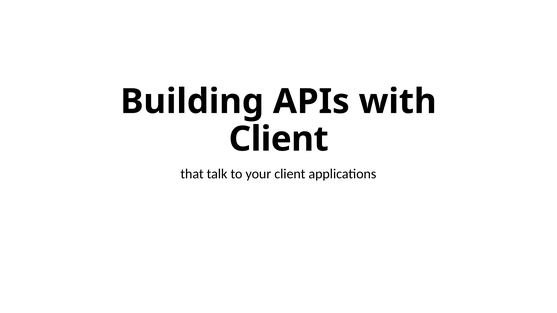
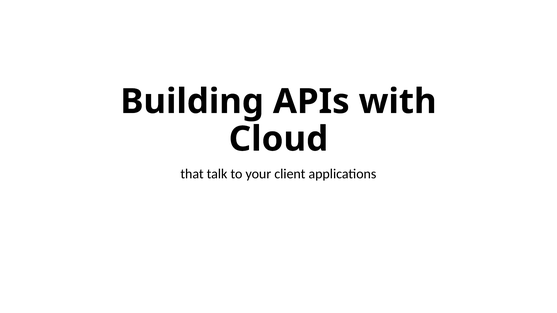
Client at (279, 139): Client -> Cloud
